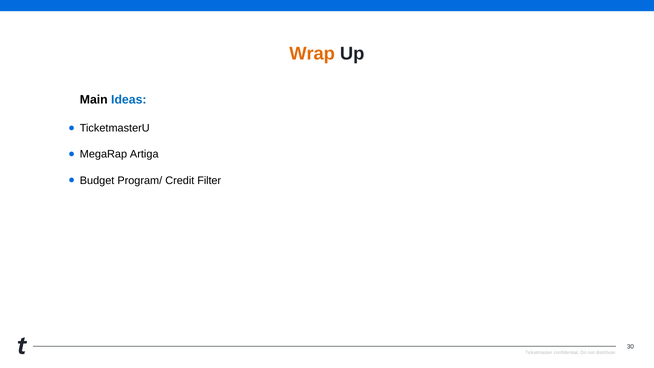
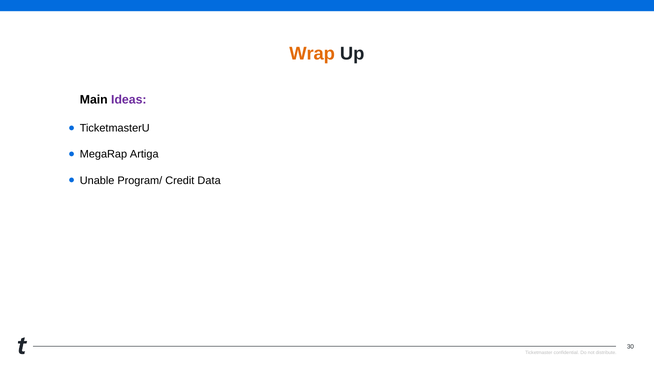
Ideas colour: blue -> purple
Budget: Budget -> Unable
Filter: Filter -> Data
